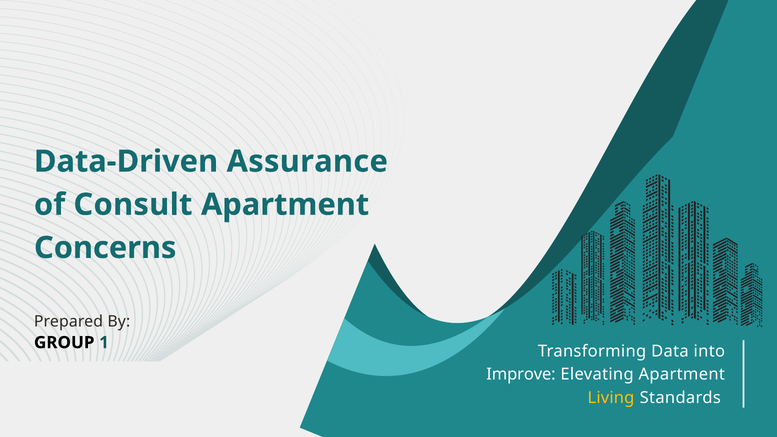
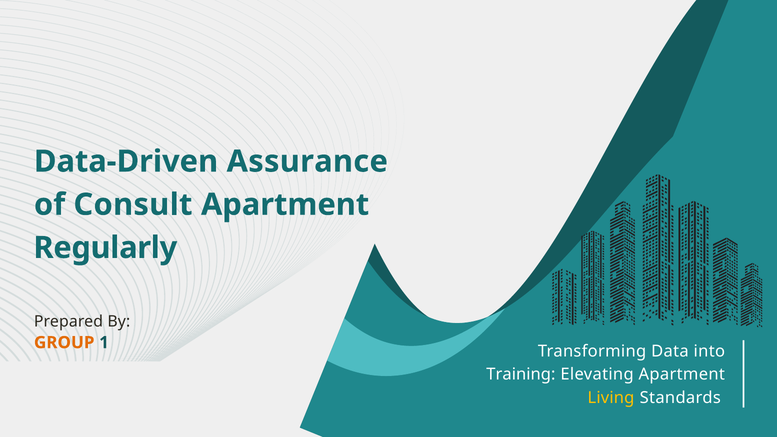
Concerns: Concerns -> Regularly
GROUP colour: black -> orange
Improve: Improve -> Training
